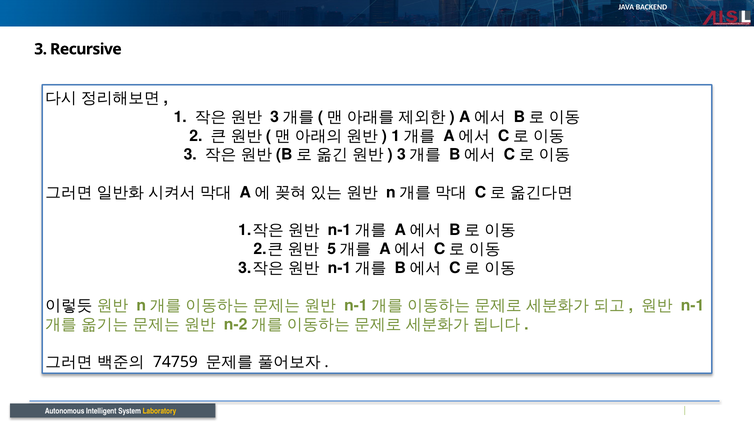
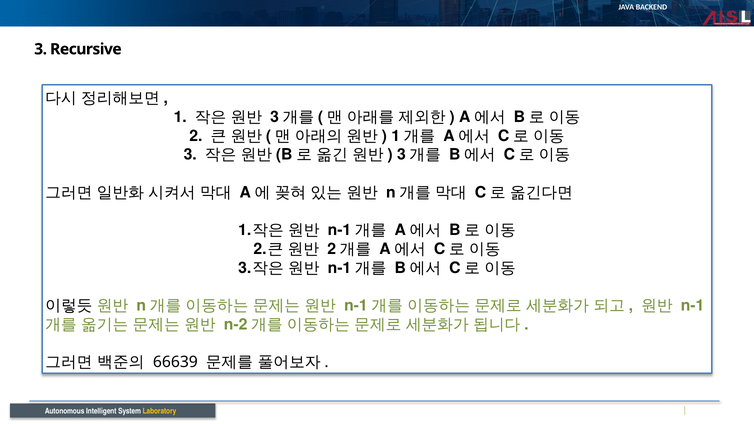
5 at (332, 249): 5 -> 2
74759: 74759 -> 66639
